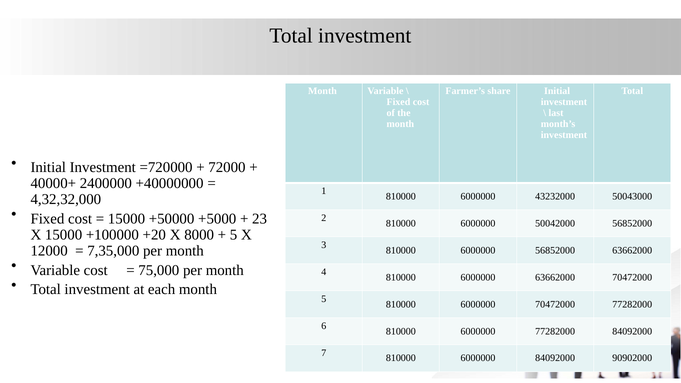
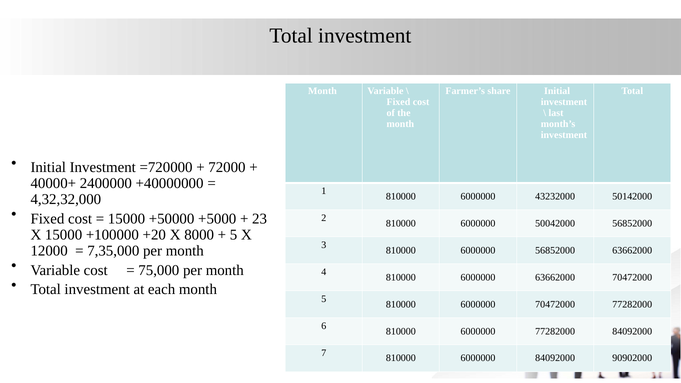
50043000: 50043000 -> 50142000
